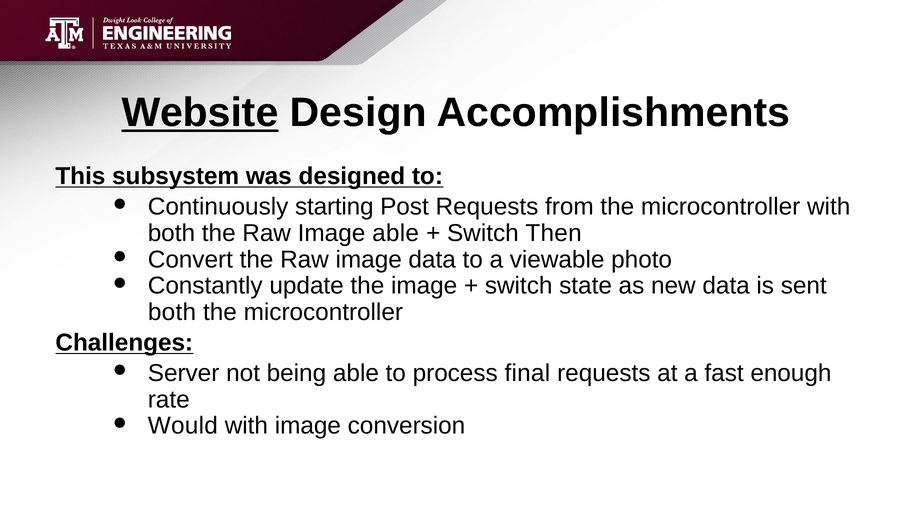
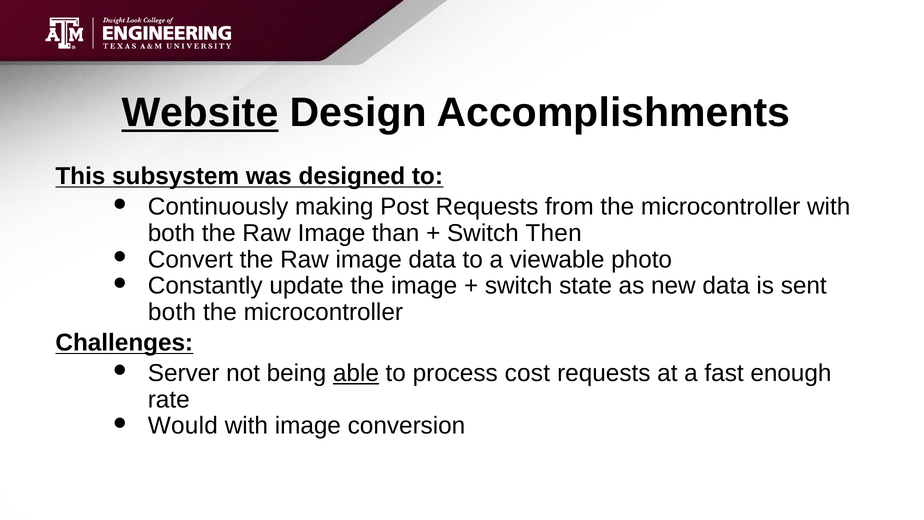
starting: starting -> making
Image able: able -> than
able at (356, 373) underline: none -> present
final: final -> cost
